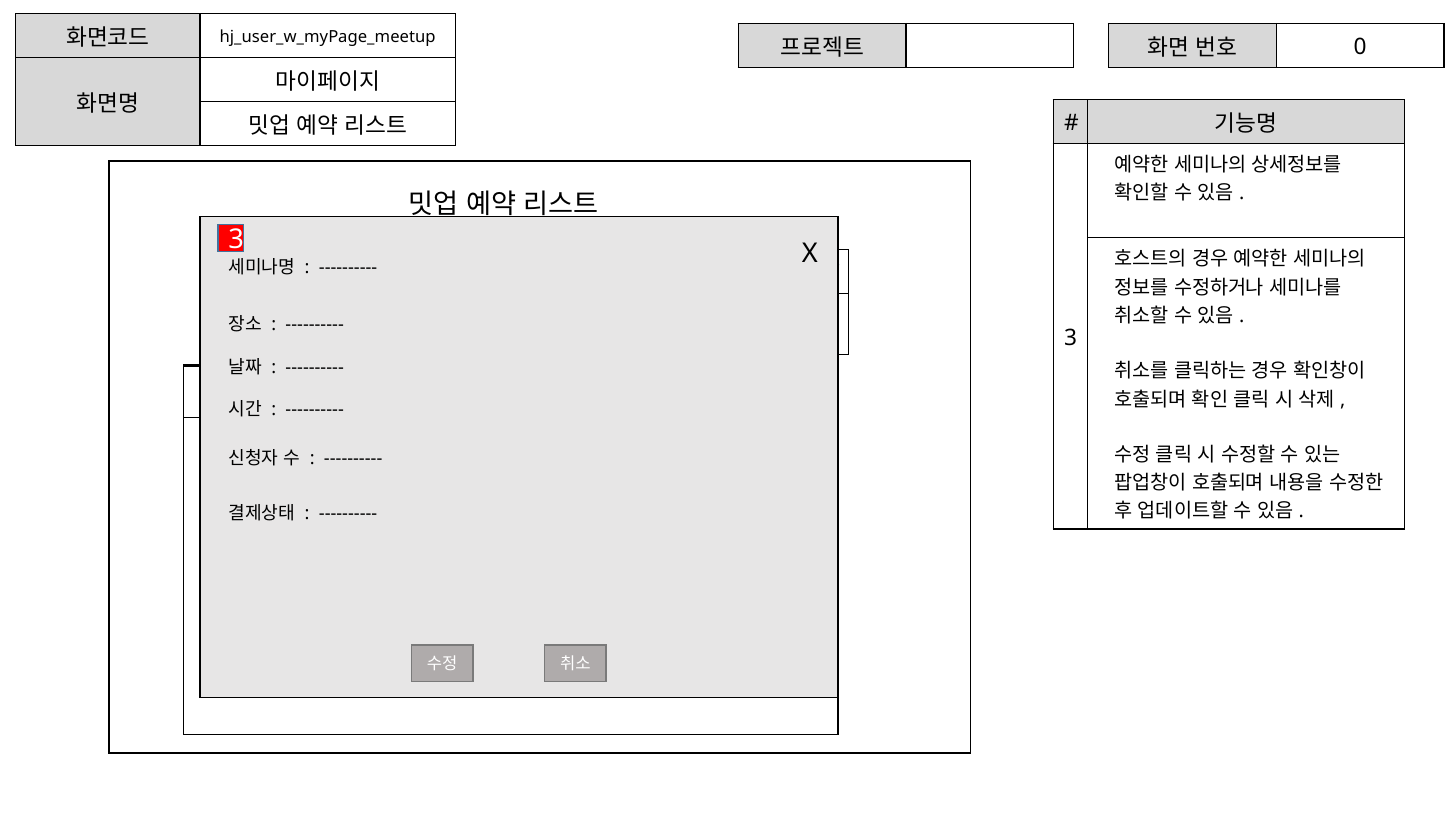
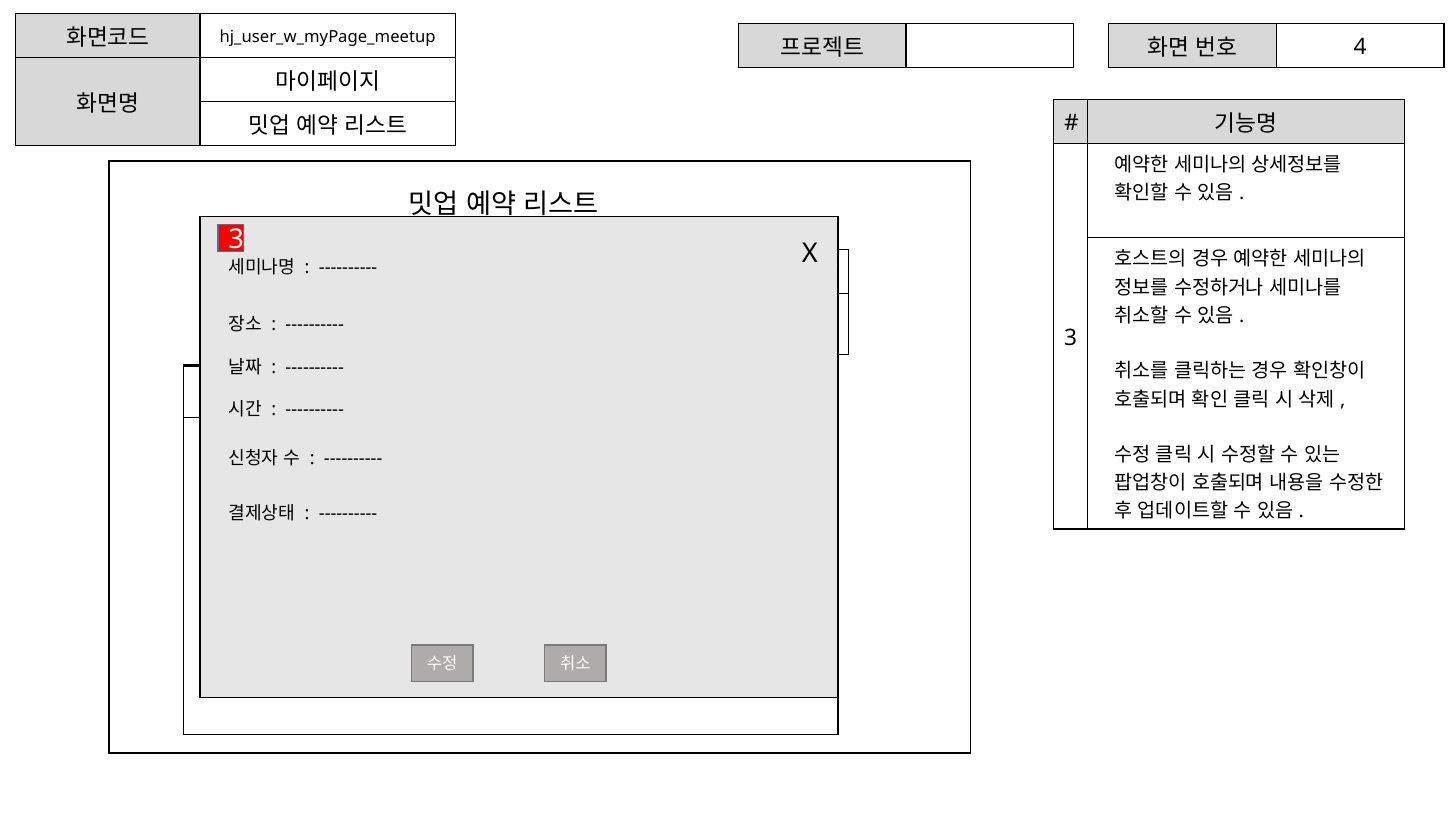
0: 0 -> 4
